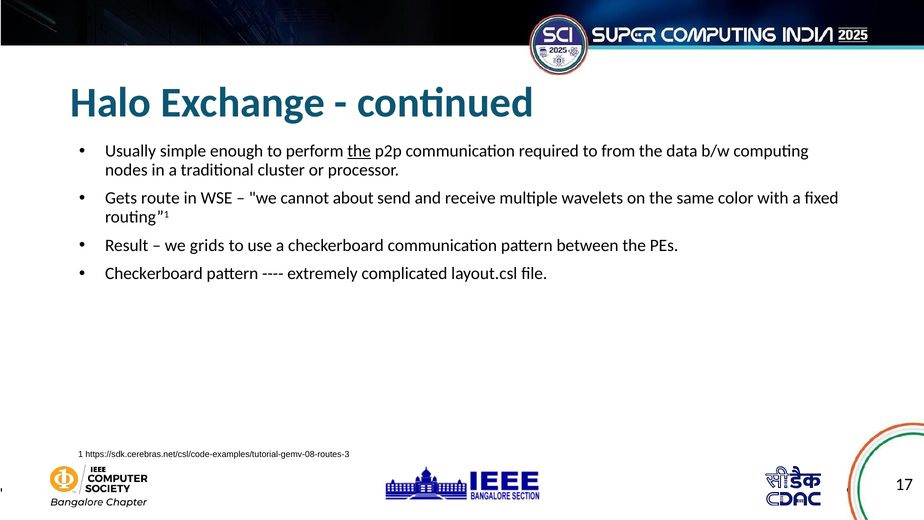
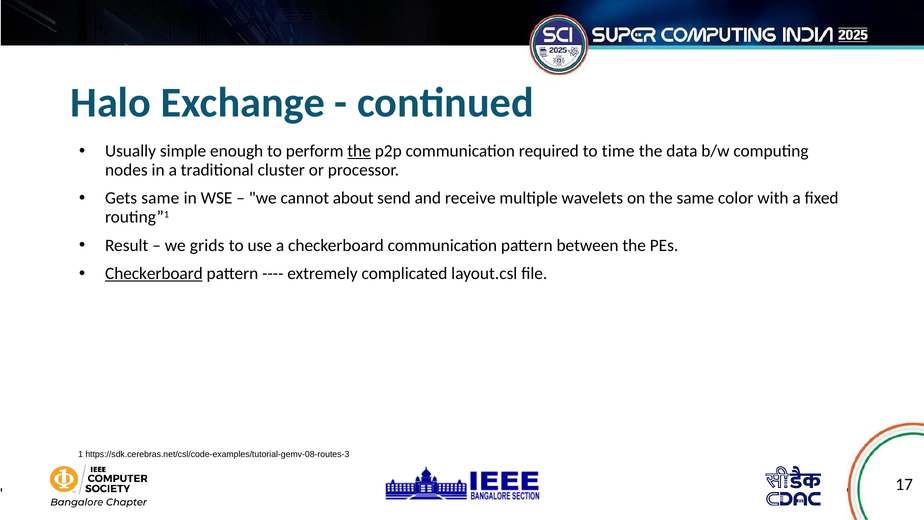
from: from -> time
Gets route: route -> same
Checkerboard at (154, 274) underline: none -> present
